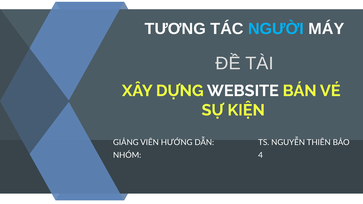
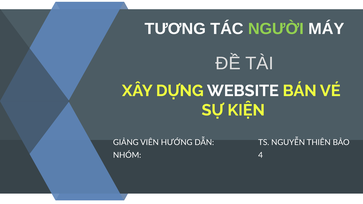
NGƯỜI colour: light blue -> light green
